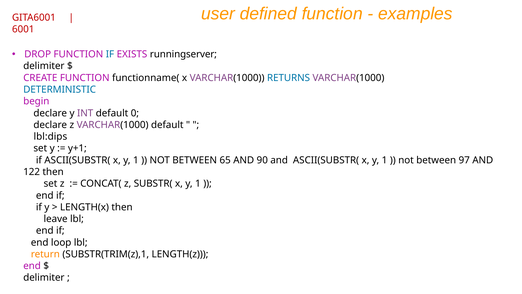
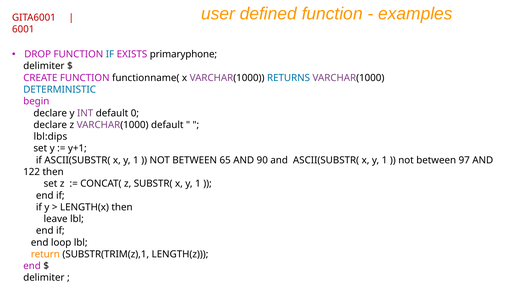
runningserver: runningserver -> primaryphone
